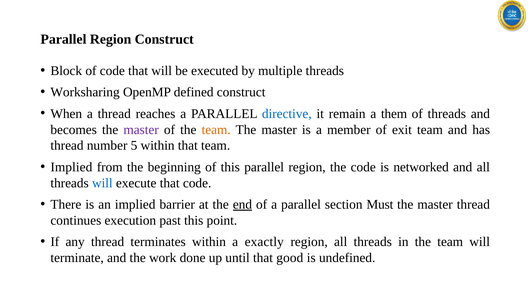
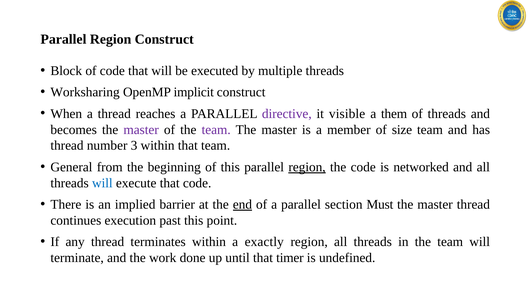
defined: defined -> implicit
directive colour: blue -> purple
remain: remain -> visible
team at (216, 129) colour: orange -> purple
exit: exit -> size
5: 5 -> 3
Implied at (71, 167): Implied -> General
region at (307, 167) underline: none -> present
good: good -> timer
